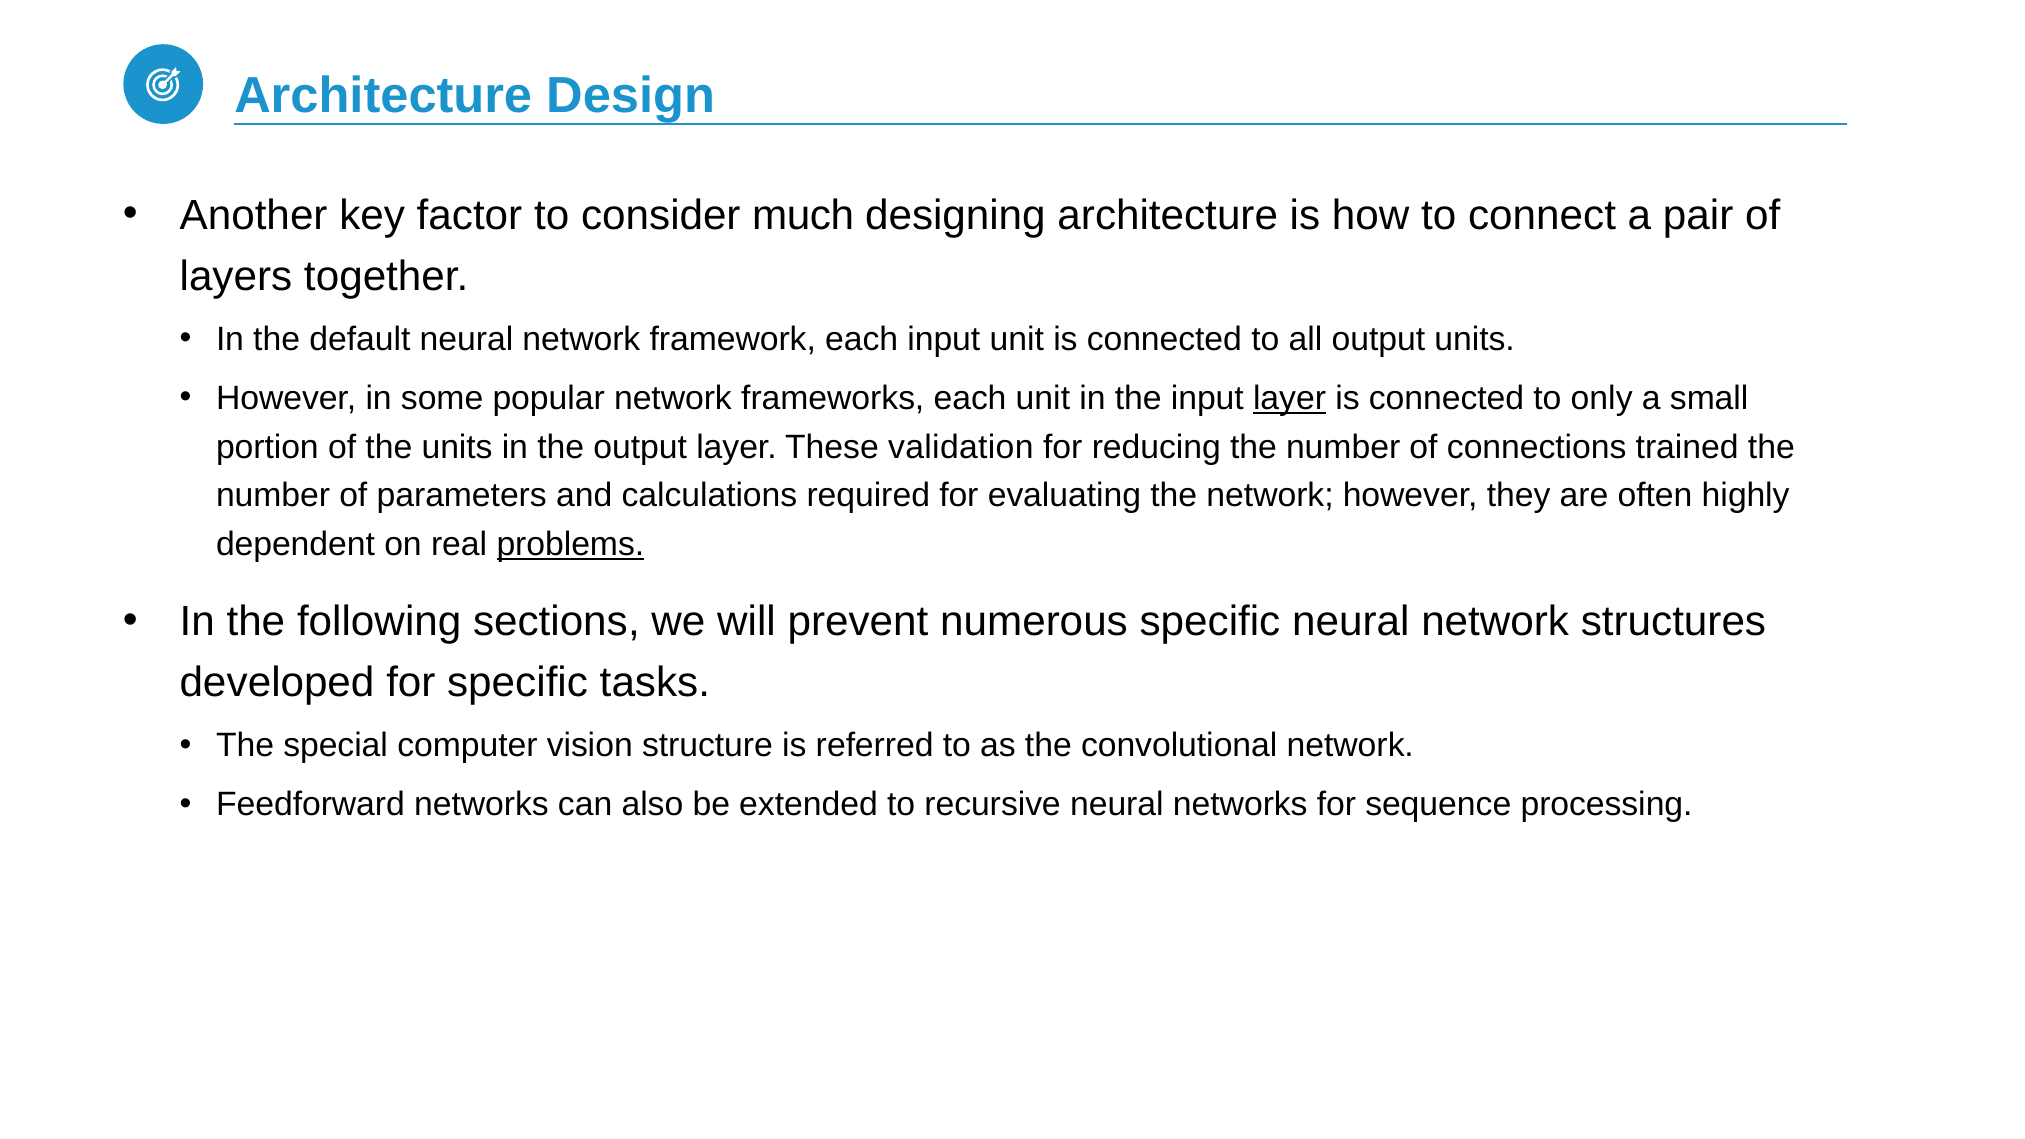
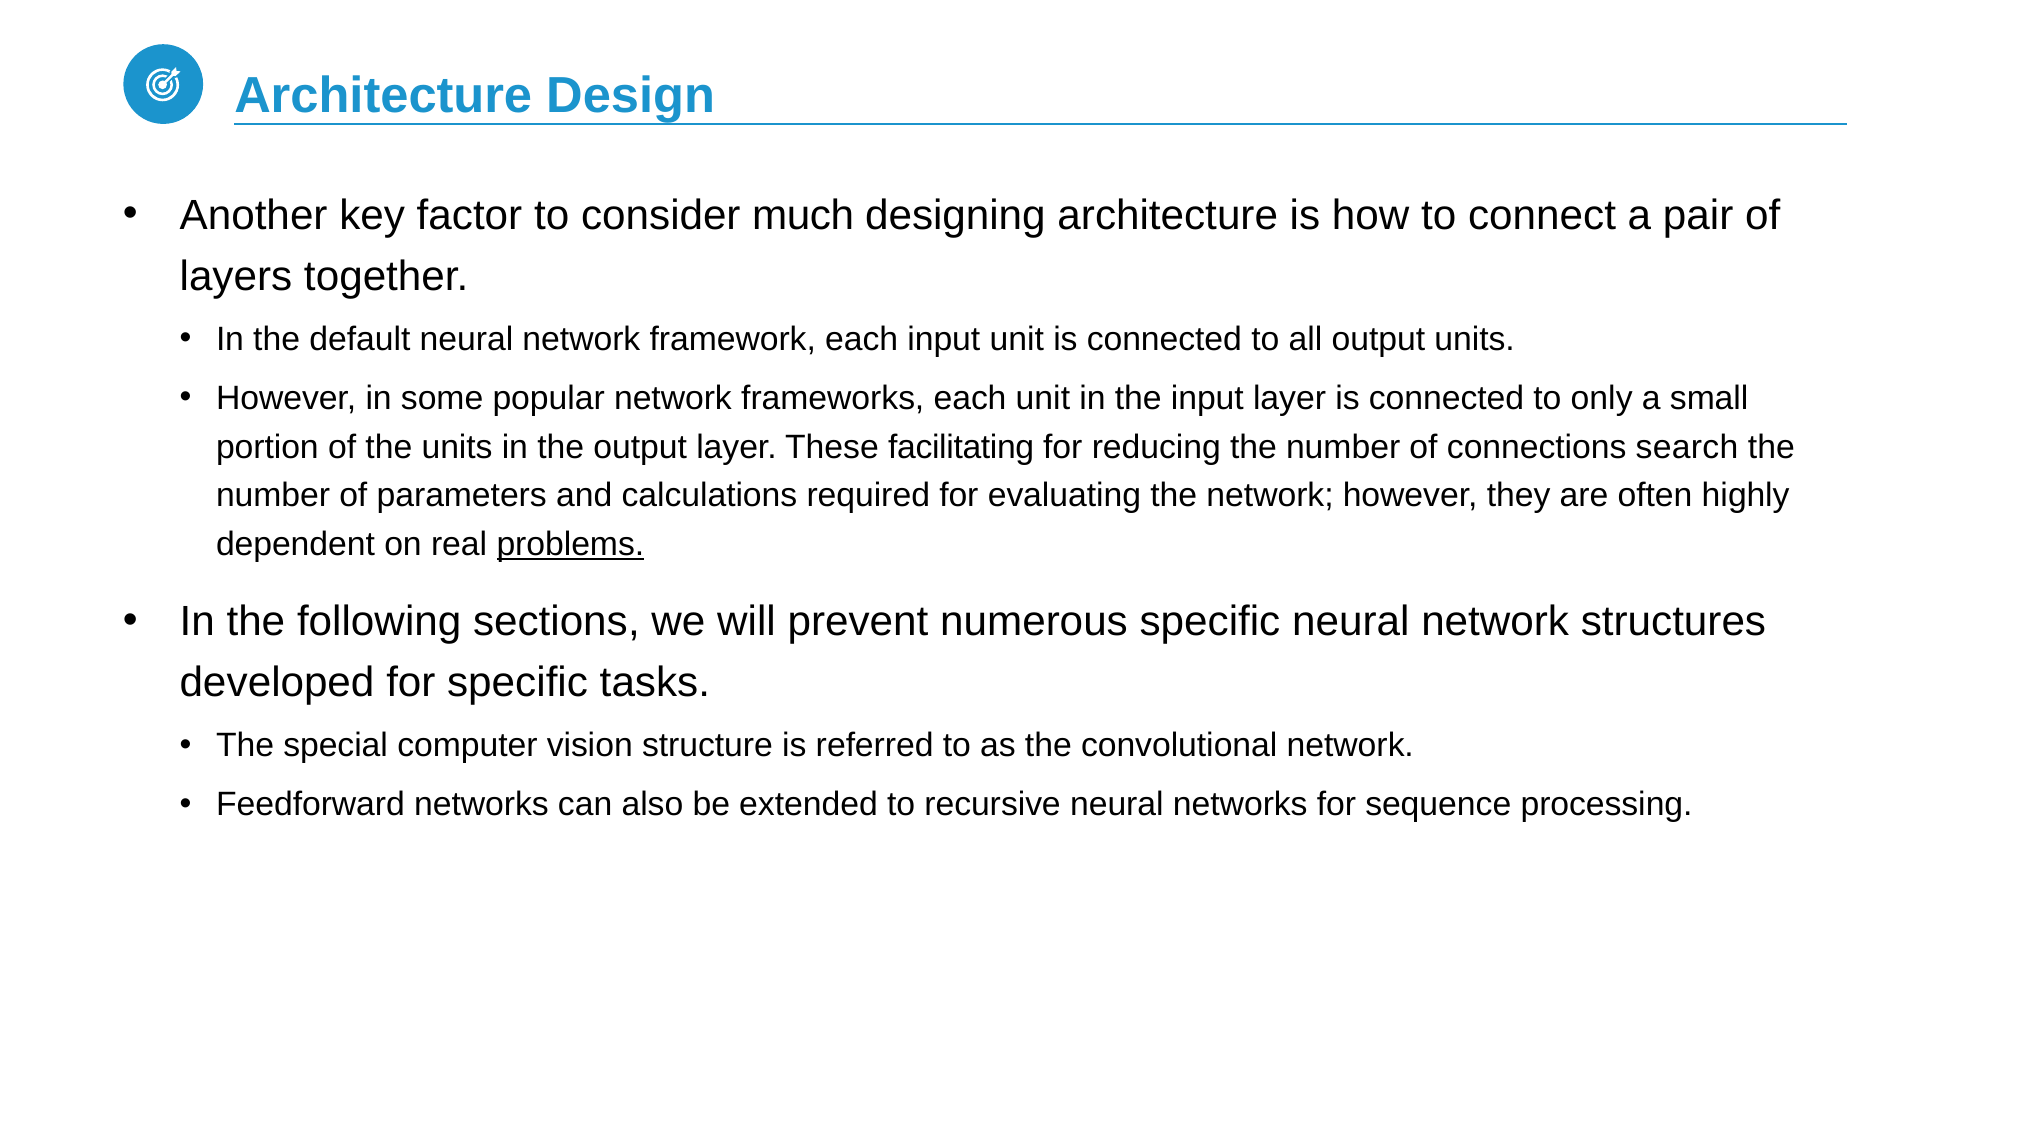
layer at (1290, 399) underline: present -> none
validation: validation -> facilitating
trained: trained -> search
